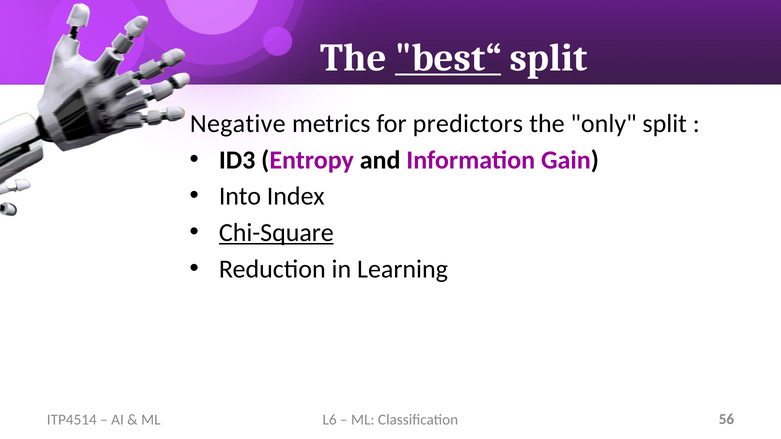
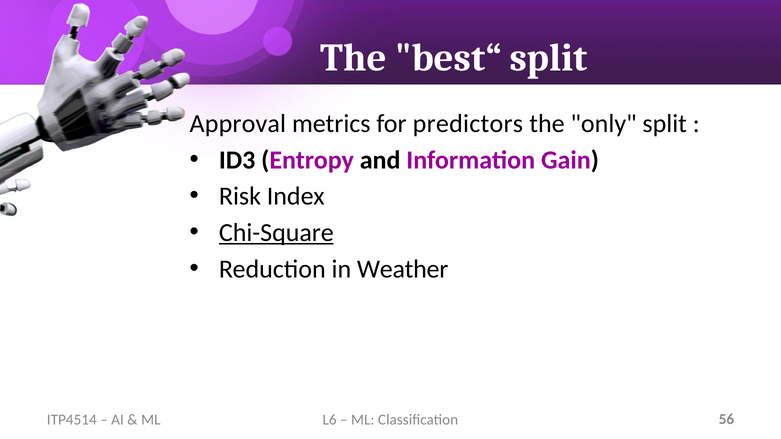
best“ underline: present -> none
Negative: Negative -> Approval
Into: Into -> Risk
Learning: Learning -> Weather
